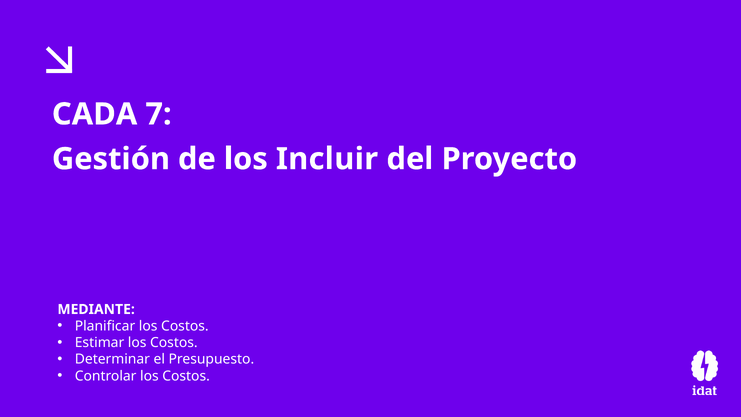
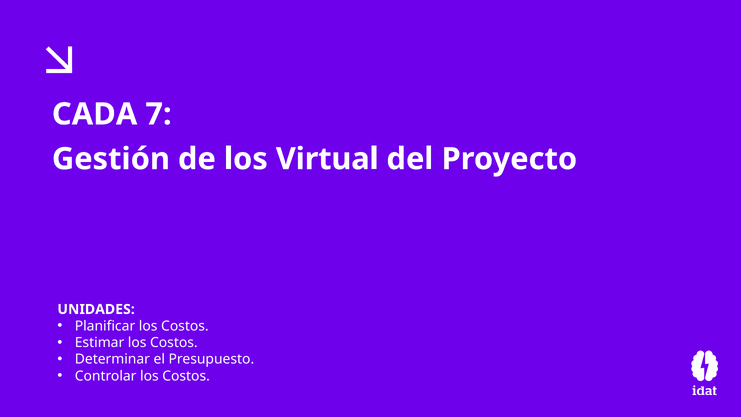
Incluir: Incluir -> Virtual
MEDIANTE: MEDIANTE -> UNIDADES
